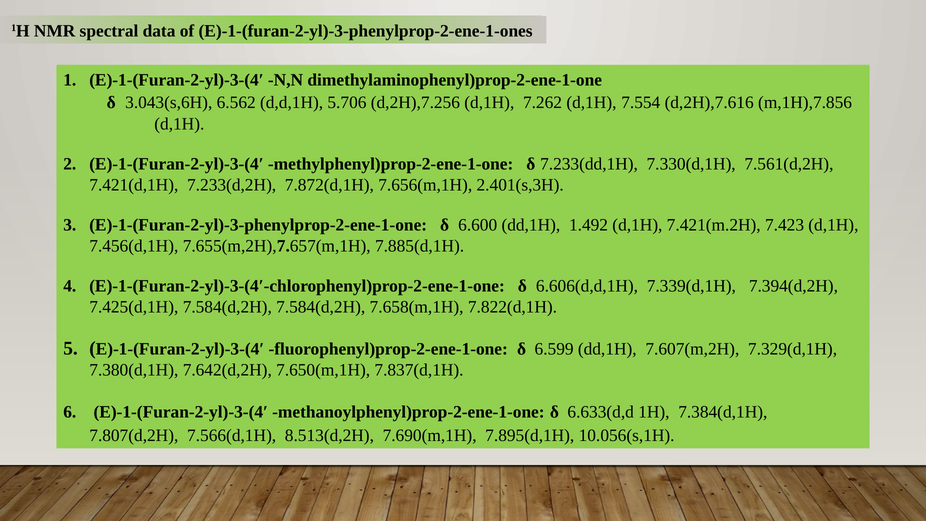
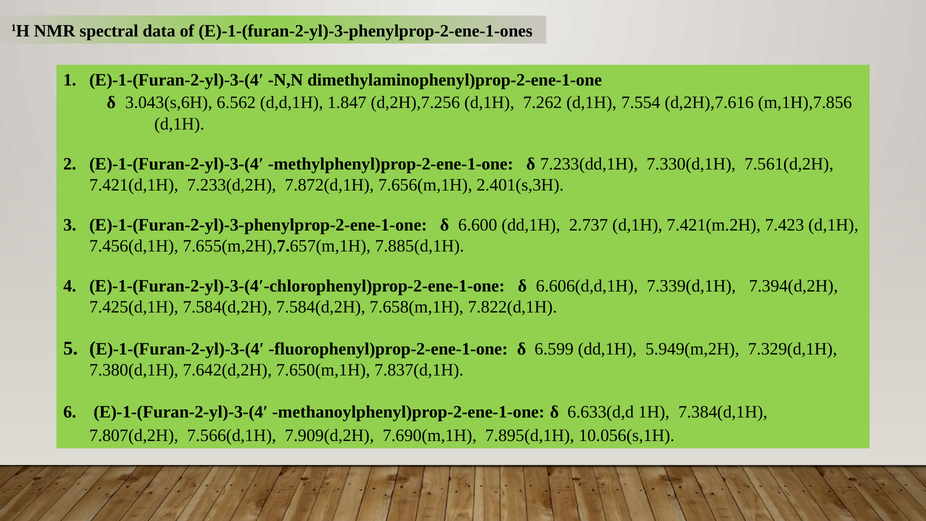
5.706: 5.706 -> 1.847
1.492: 1.492 -> 2.737
7.607(m,2H: 7.607(m,2H -> 5.949(m,2H
8.513(d,2H: 8.513(d,2H -> 7.909(d,2H
